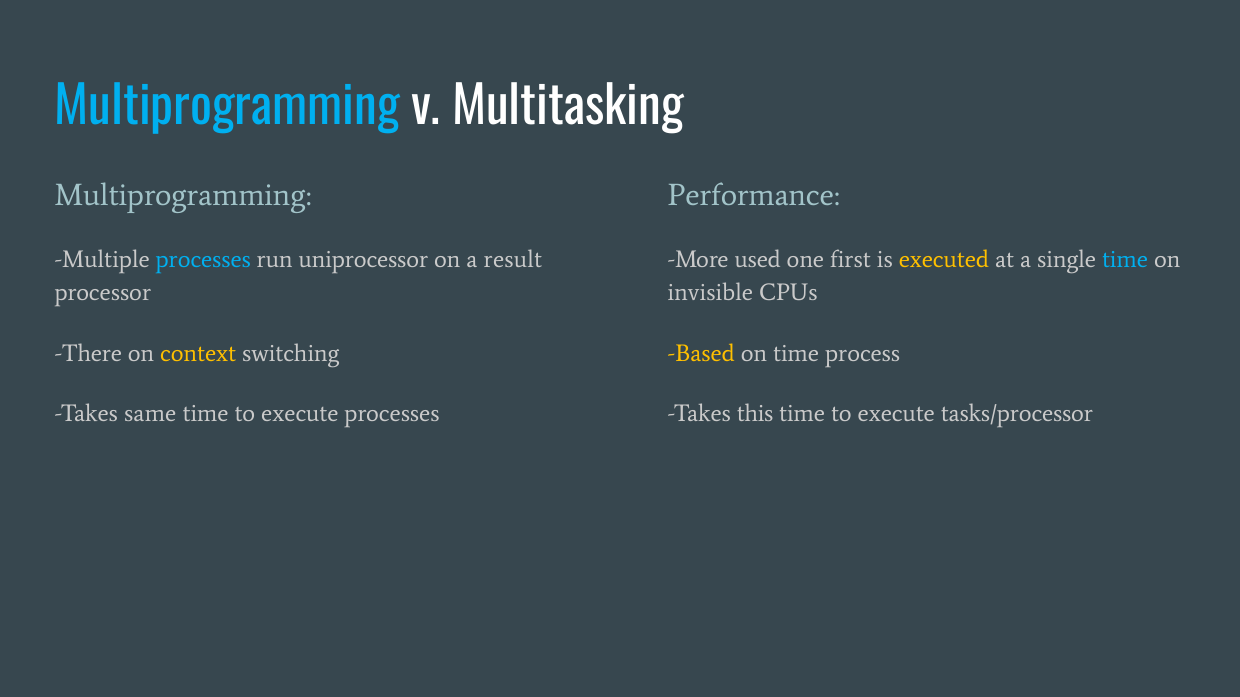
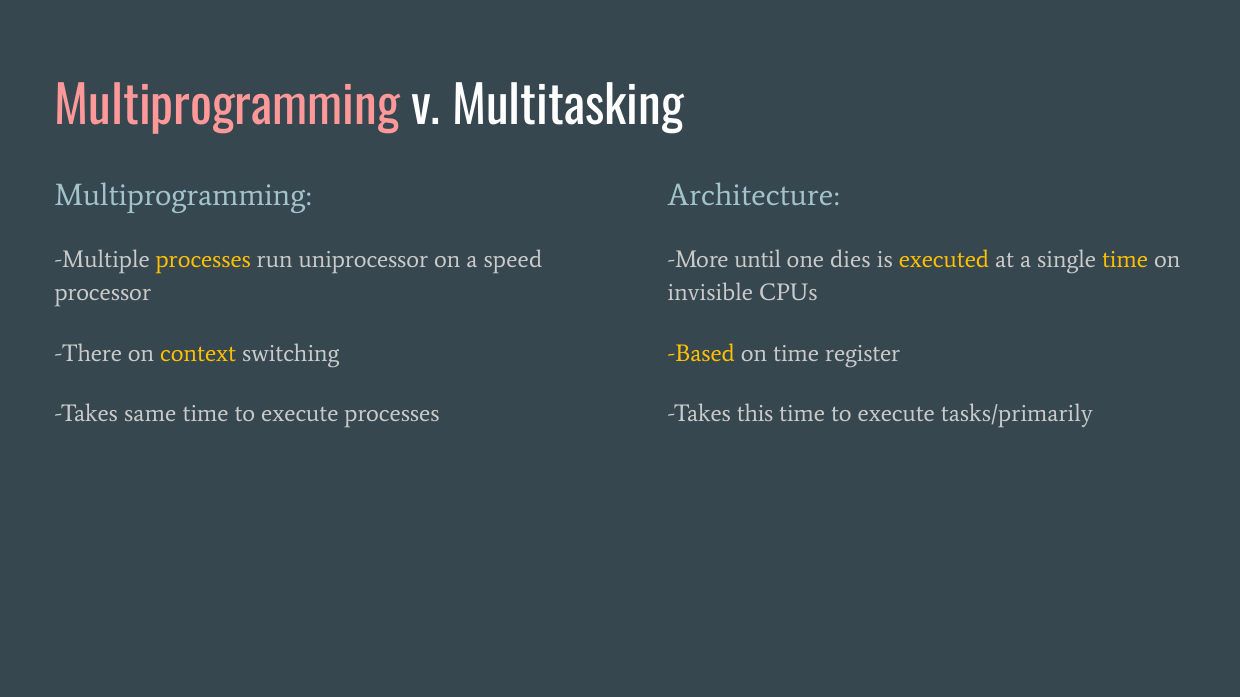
Multiprogramming at (227, 107) colour: light blue -> pink
Performance: Performance -> Architecture
processes at (203, 259) colour: light blue -> yellow
result: result -> speed
used: used -> until
first: first -> dies
time at (1125, 259) colour: light blue -> yellow
process: process -> register
tasks/processor: tasks/processor -> tasks/primarily
